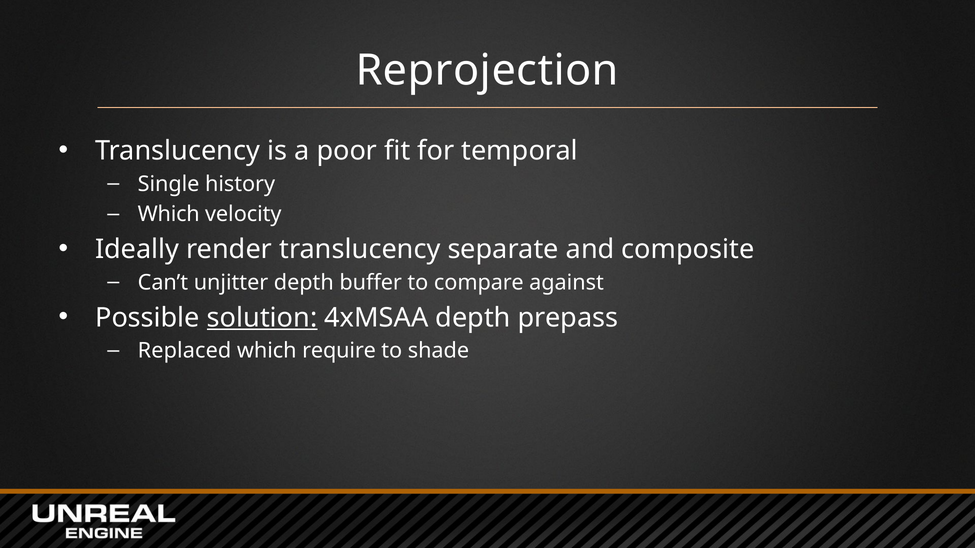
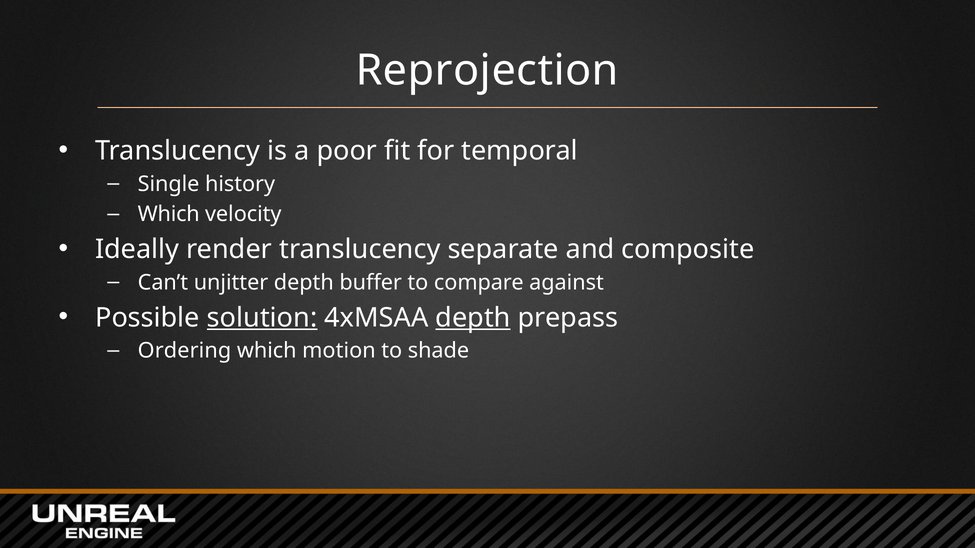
depth at (473, 318) underline: none -> present
Replaced: Replaced -> Ordering
require: require -> motion
